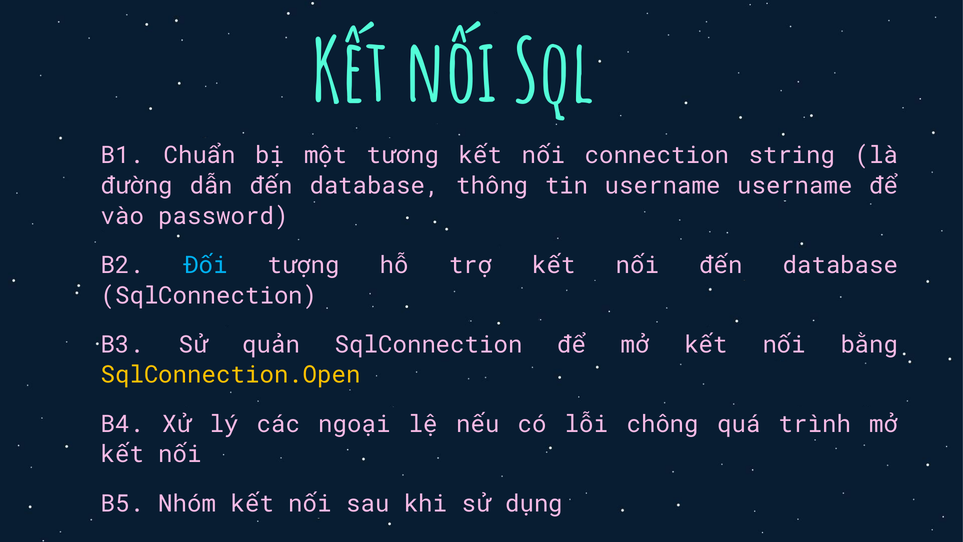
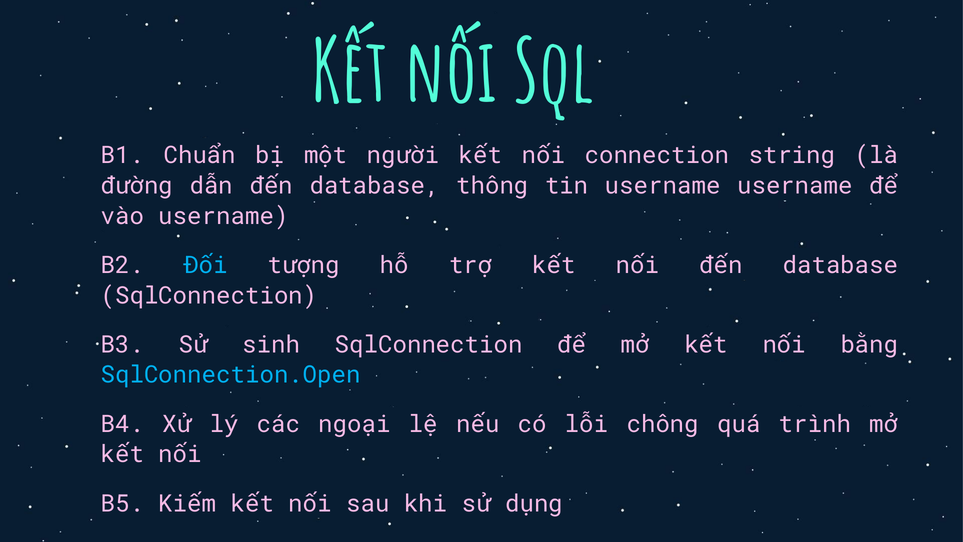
tương: tương -> người
vào password: password -> username
quản: quản -> sinh
SqlConnection.Open colour: yellow -> light blue
Nhóm: Nhóm -> Kiếm
